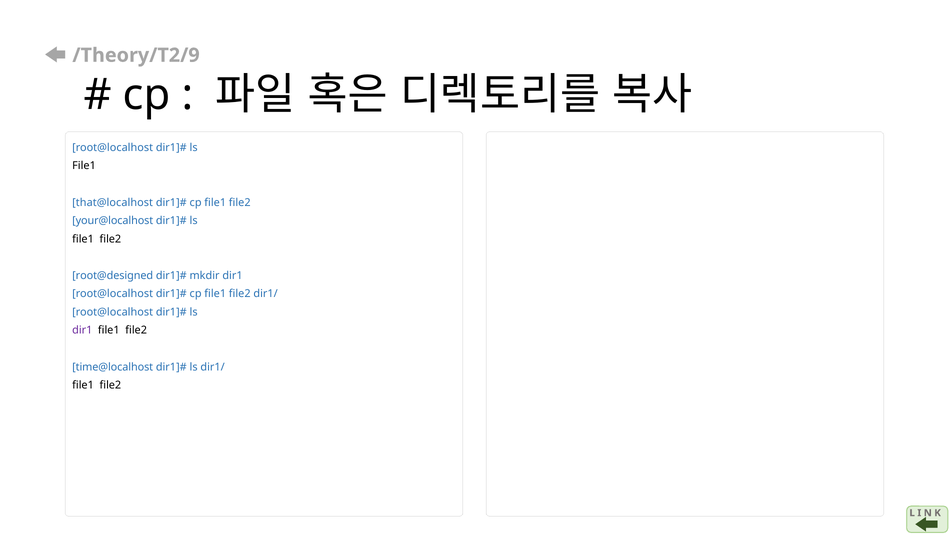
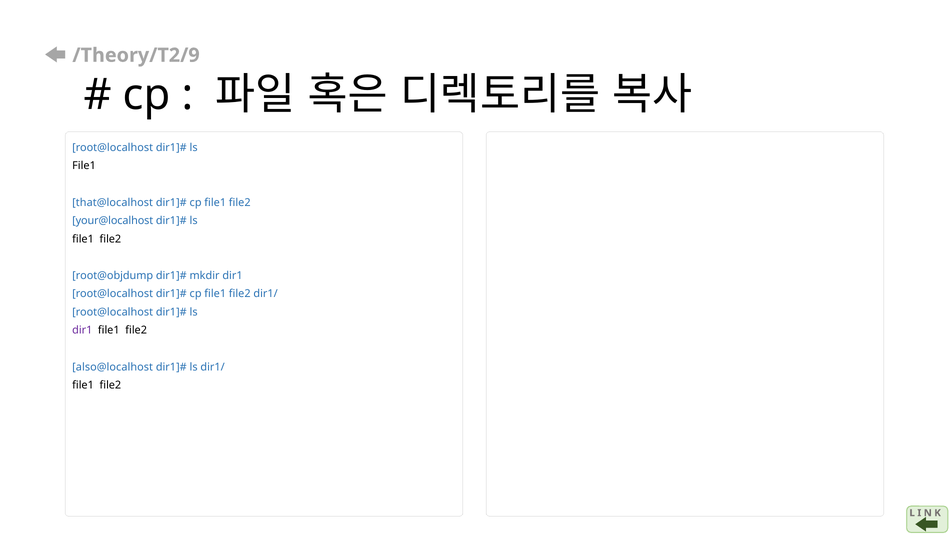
root@designed: root@designed -> root@objdump
time@localhost: time@localhost -> also@localhost
